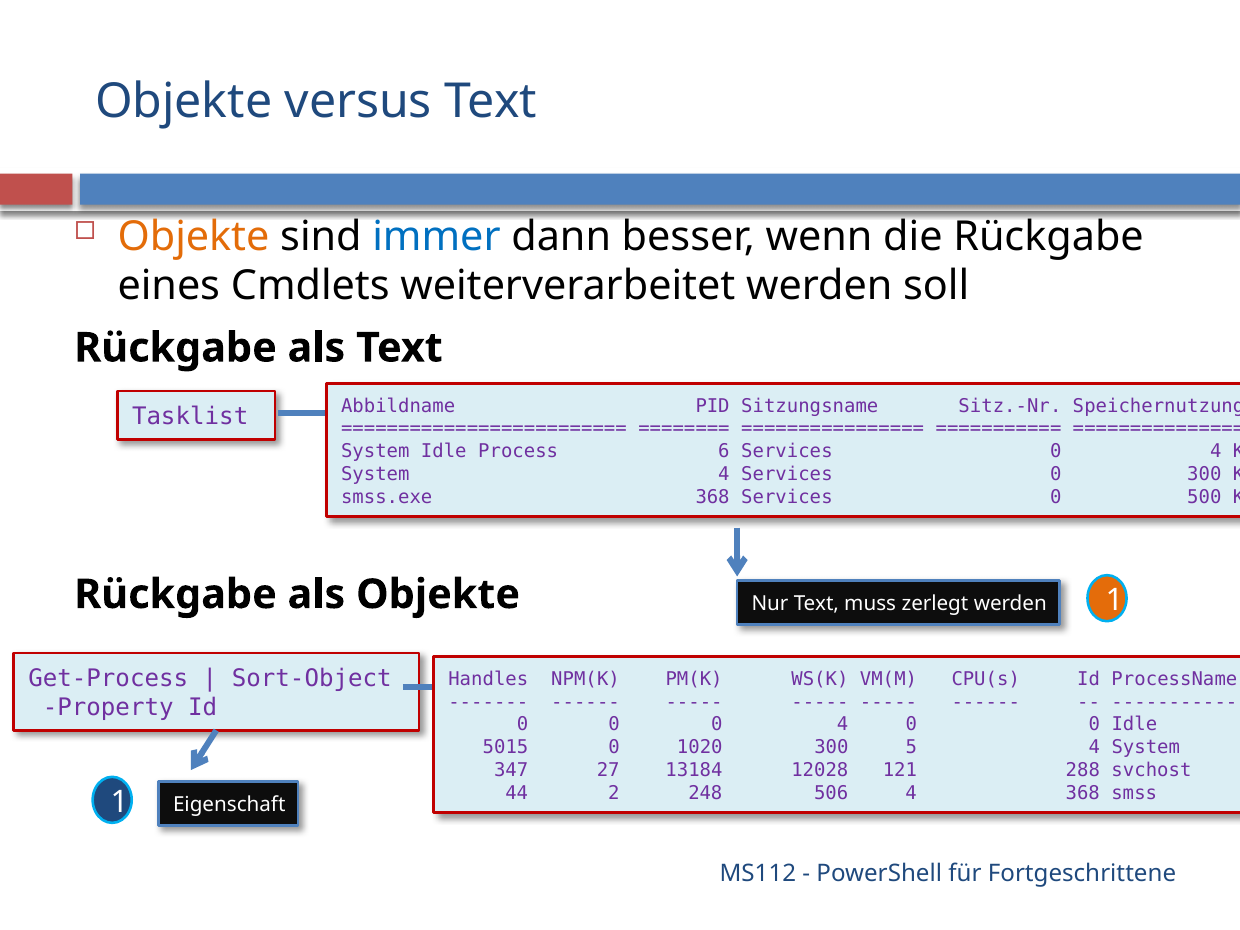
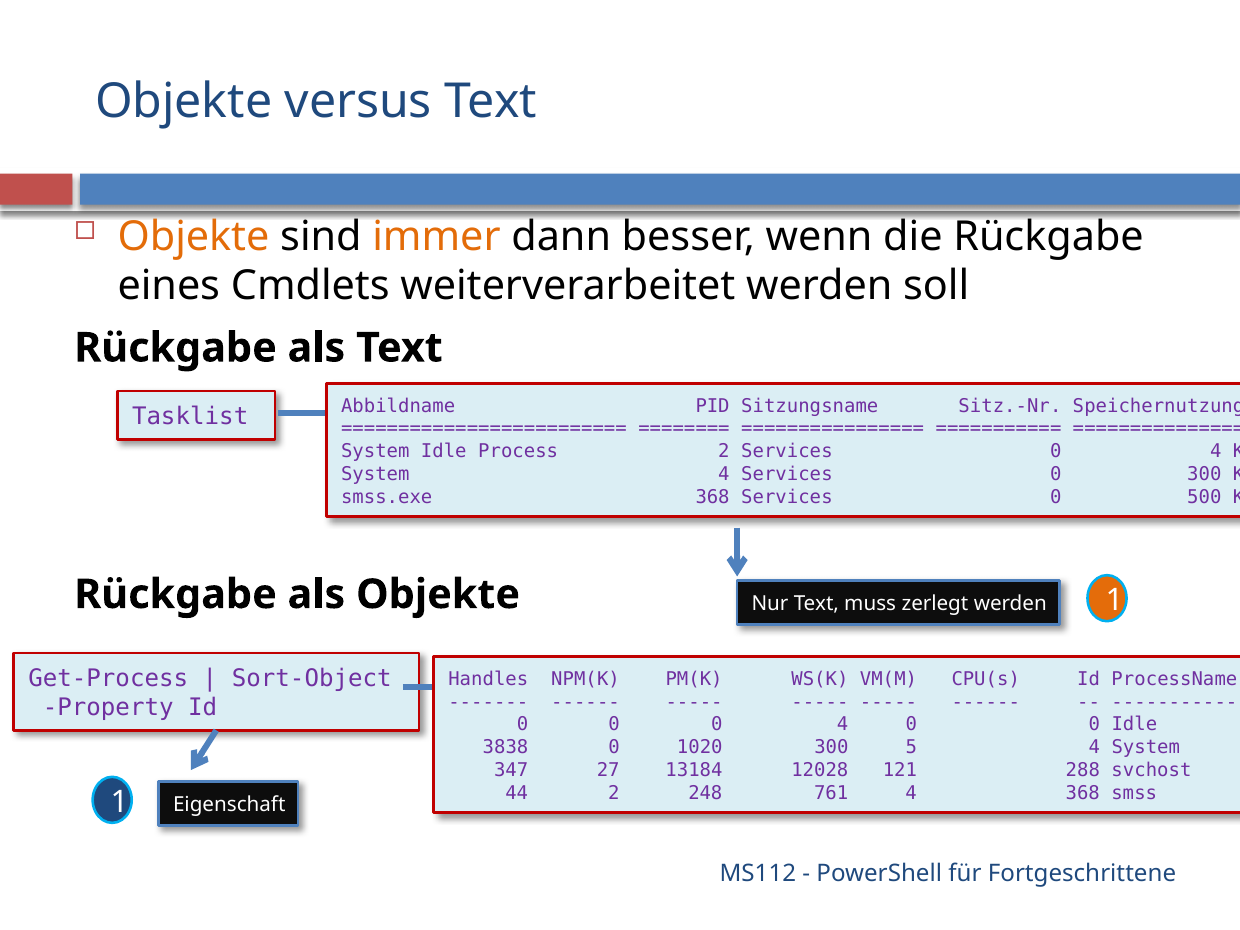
immer colour: blue -> orange
Process 6: 6 -> 2
5015: 5015 -> 3838
506: 506 -> 761
